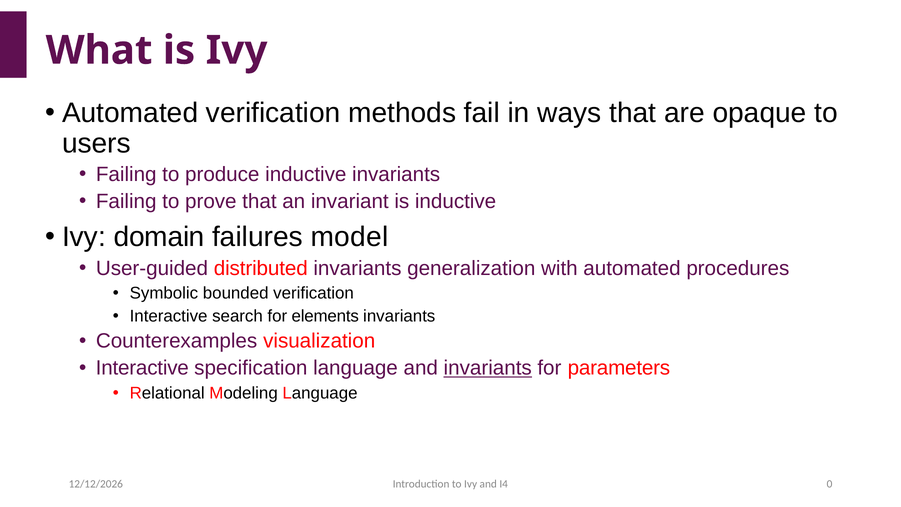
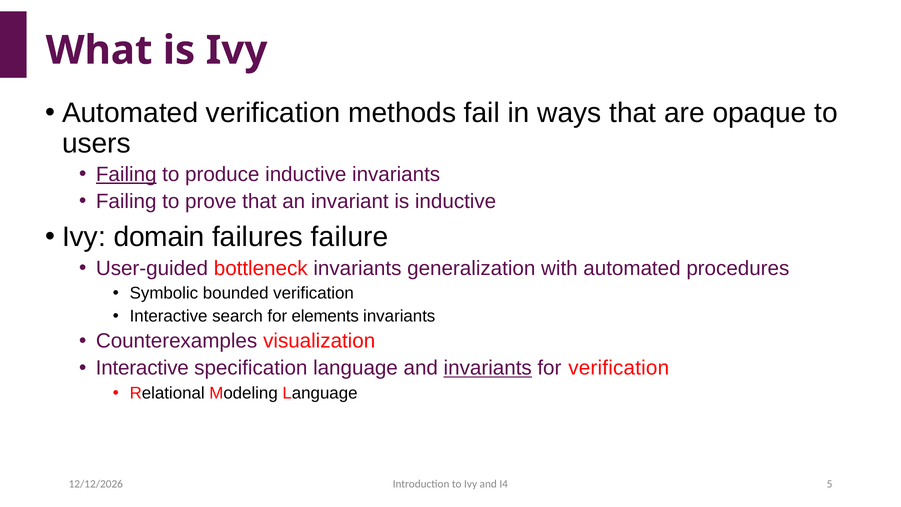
Failing at (126, 174) underline: none -> present
model: model -> failure
distributed: distributed -> bottleneck
for parameters: parameters -> verification
0: 0 -> 5
